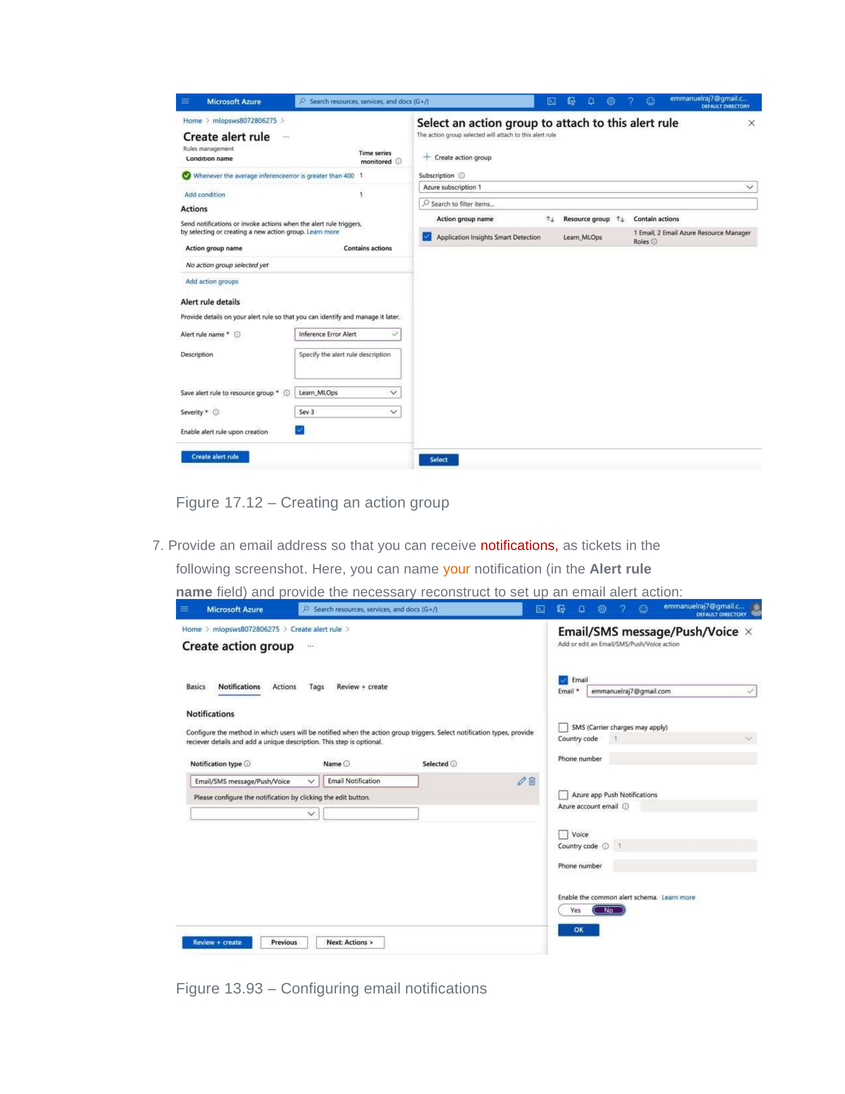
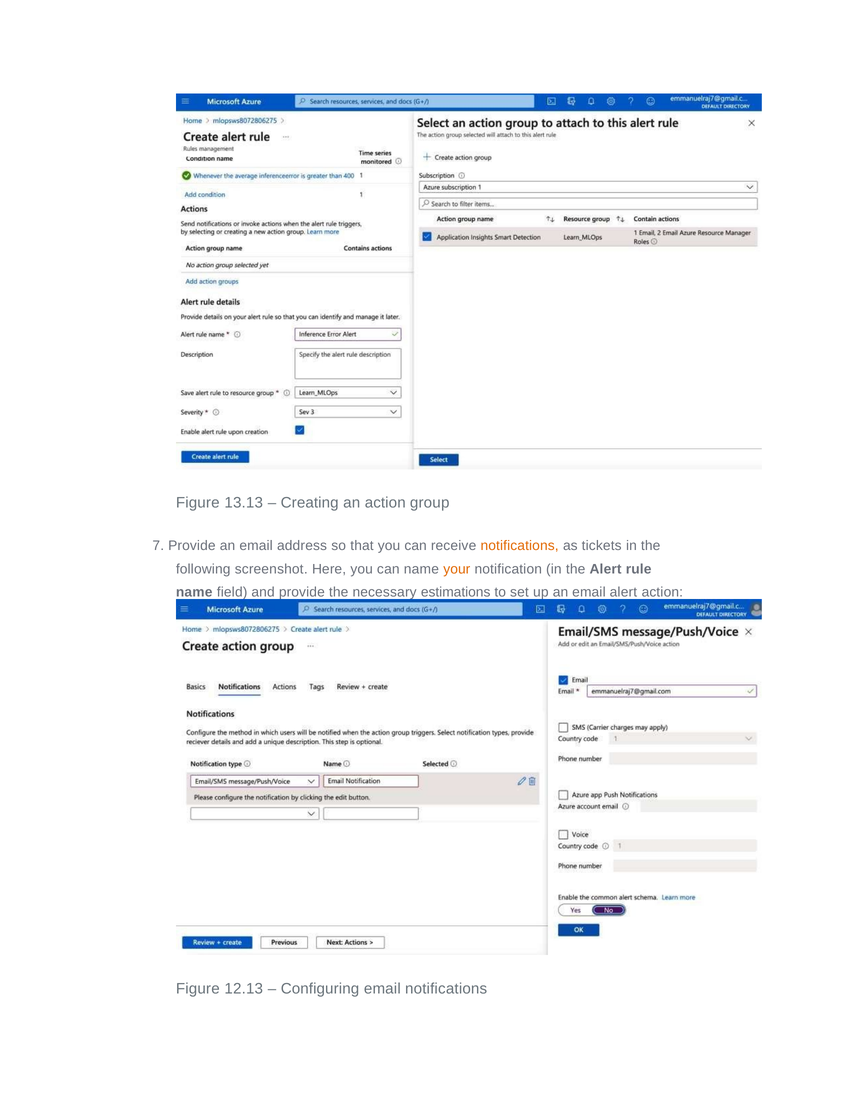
17.12: 17.12 -> 13.13
notifications at (520, 545) colour: red -> orange
reconstruct: reconstruct -> estimations
13.93: 13.93 -> 12.13
